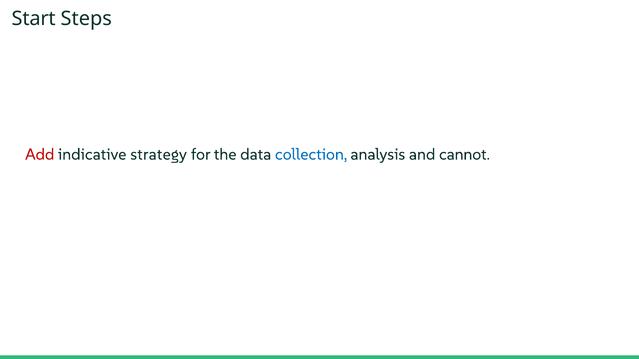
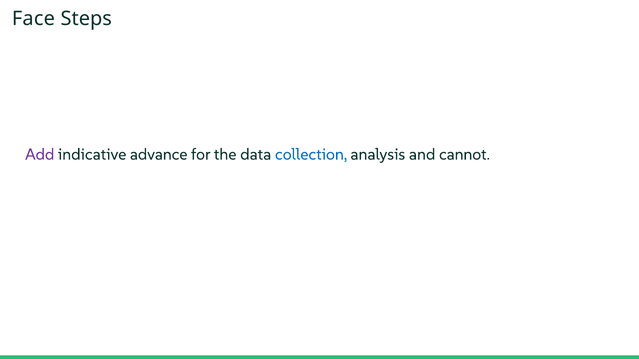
Start: Start -> Face
Add colour: red -> purple
strategy: strategy -> advance
